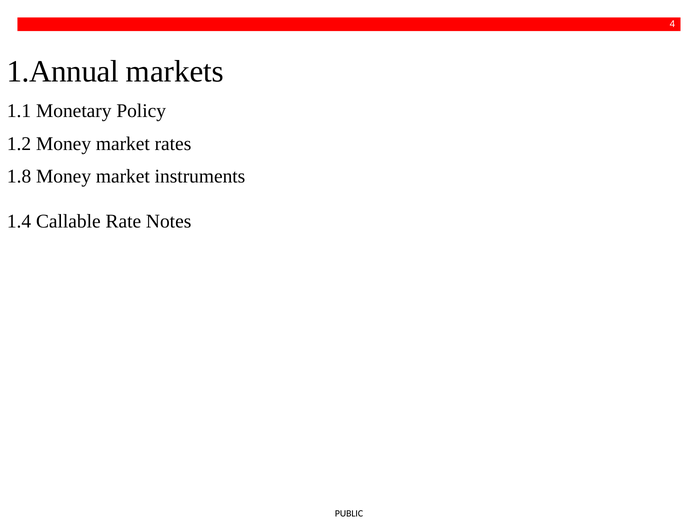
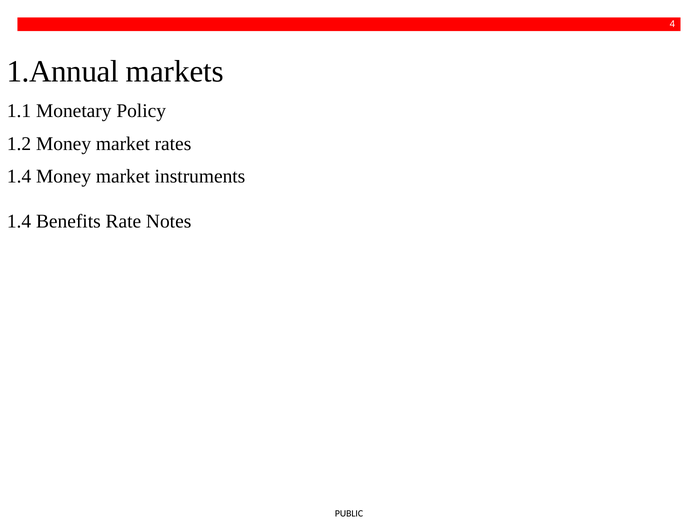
1.8 at (19, 177): 1.8 -> 1.4
Callable: Callable -> Benefits
